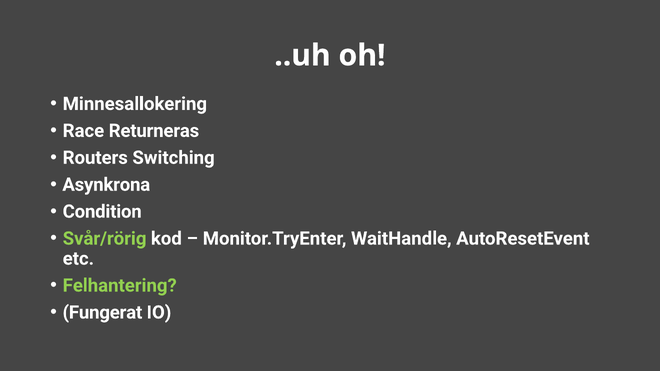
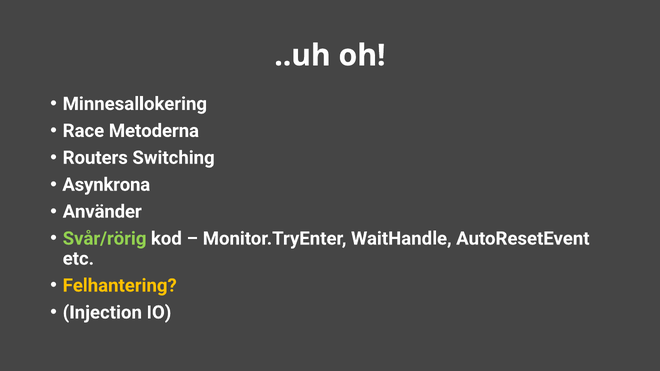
Returneras: Returneras -> Metoderna
Condition: Condition -> Använder
Felhantering colour: light green -> yellow
Fungerat: Fungerat -> Injection
